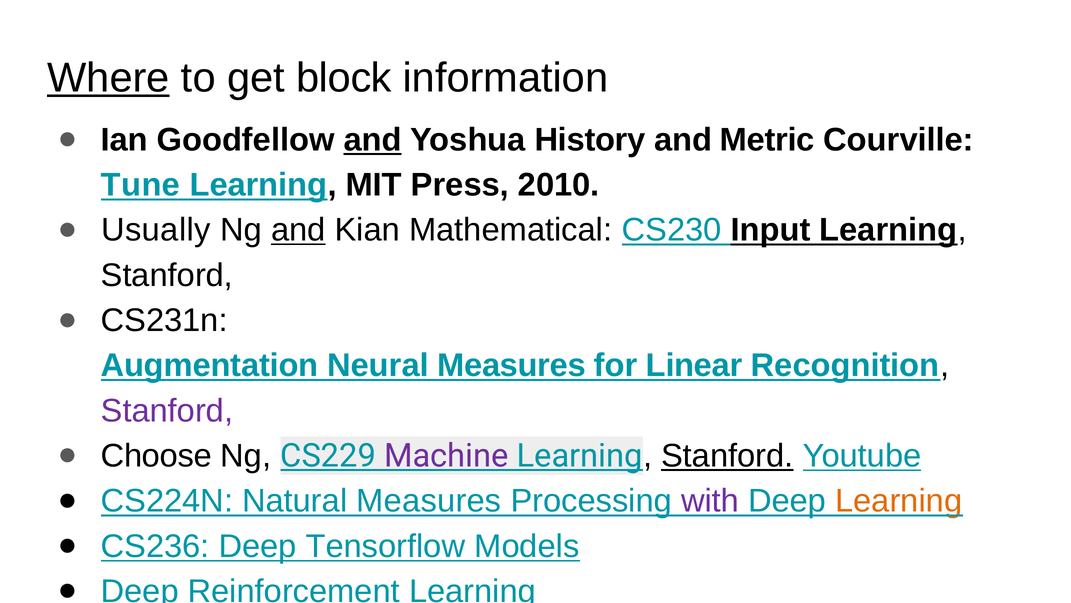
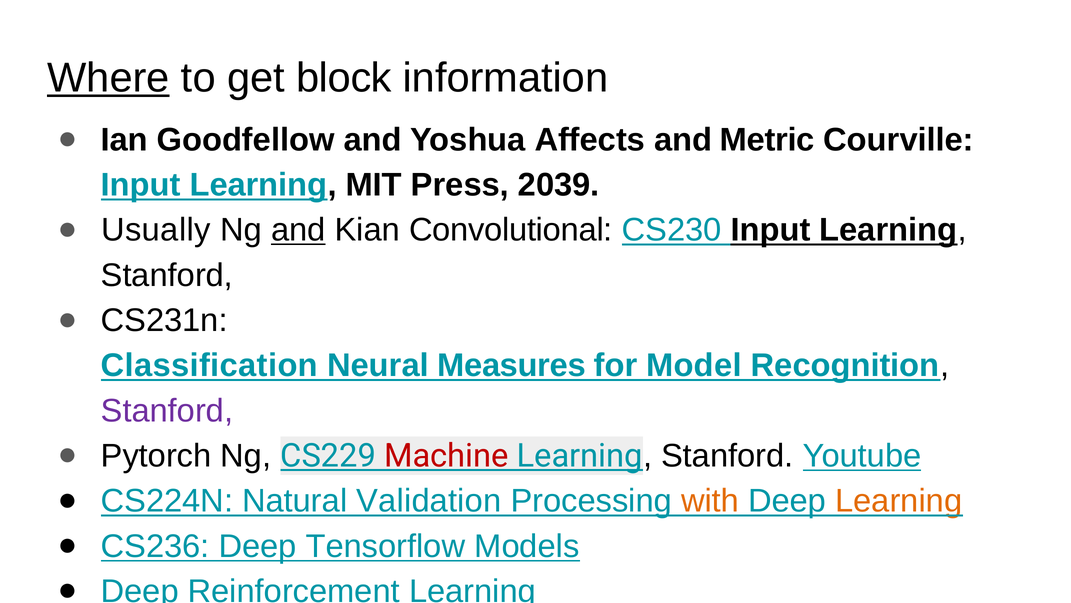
and at (373, 140) underline: present -> none
History: History -> Affects
Tune at (140, 185): Tune -> Input
2010: 2010 -> 2039
Mathematical: Mathematical -> Convolutional
Augmentation: Augmentation -> Classification
Linear: Linear -> Model
Choose: Choose -> Pytorch
Machine colour: purple -> red
Stanford at (727, 456) underline: present -> none
Natural Measures: Measures -> Validation
with colour: purple -> orange
